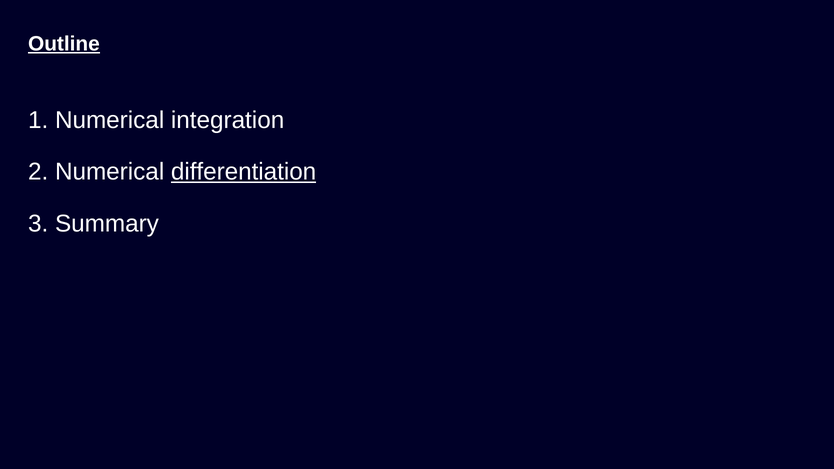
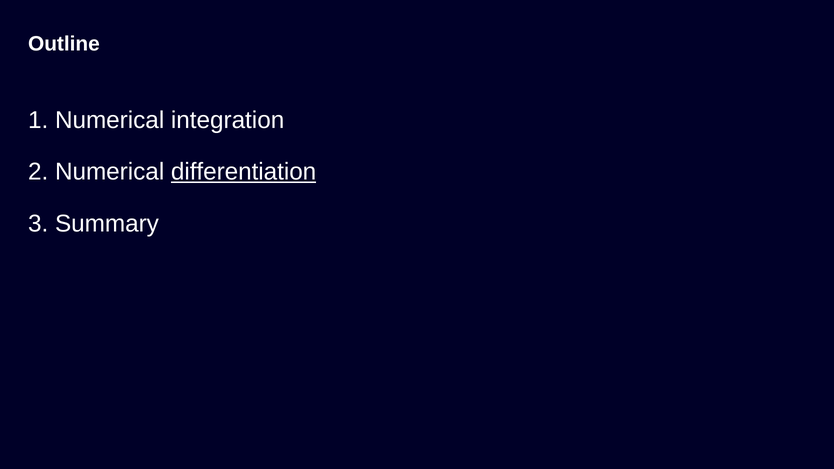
Outline underline: present -> none
